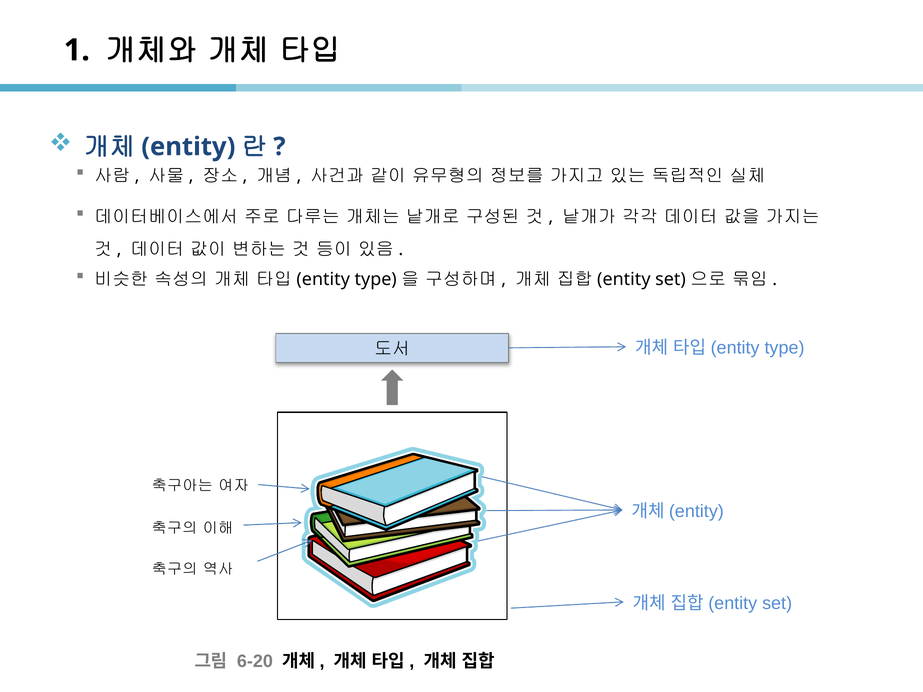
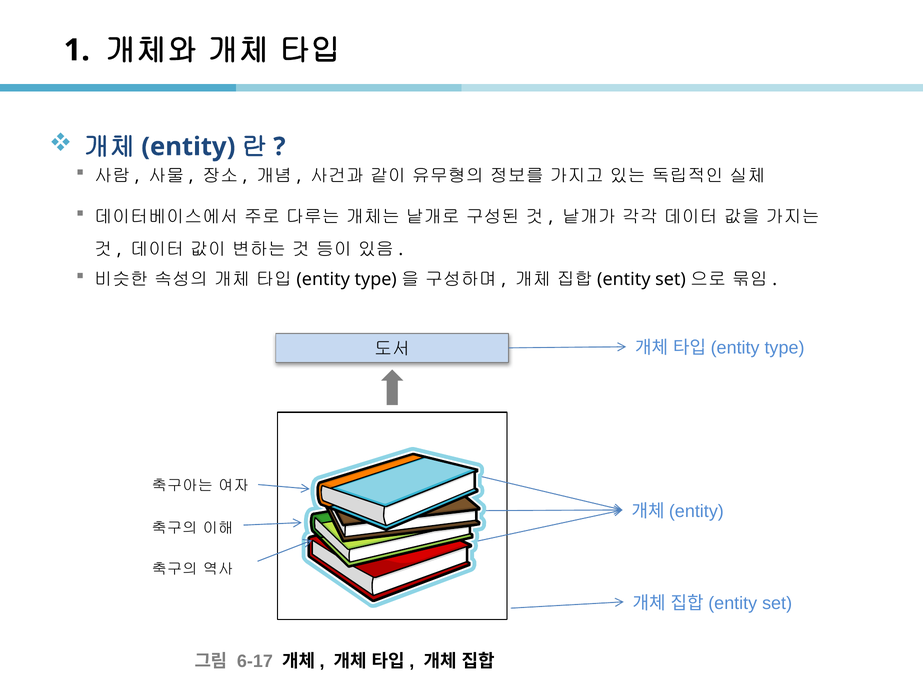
6-20: 6-20 -> 6-17
